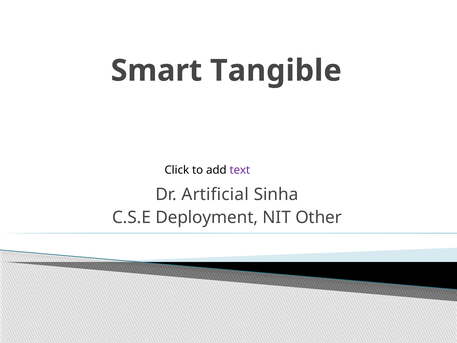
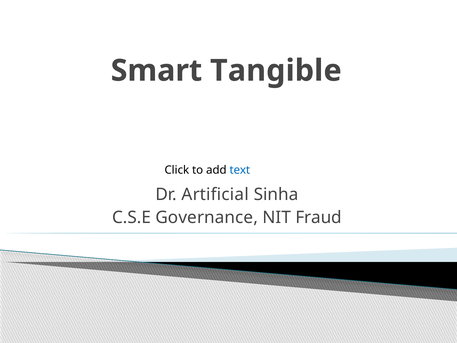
text colour: purple -> blue
Deployment: Deployment -> Governance
Other: Other -> Fraud
